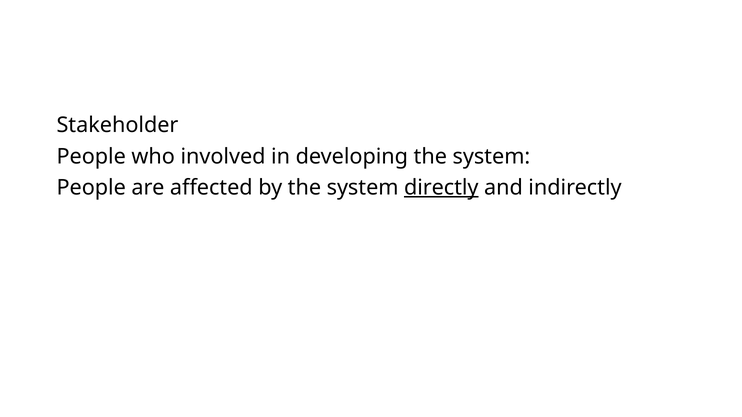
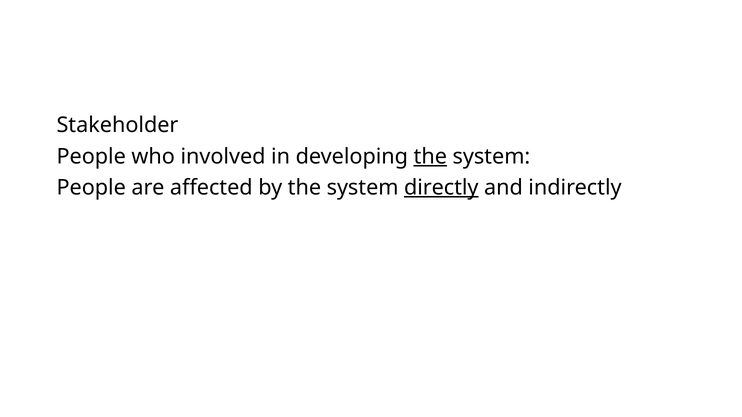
the at (430, 157) underline: none -> present
